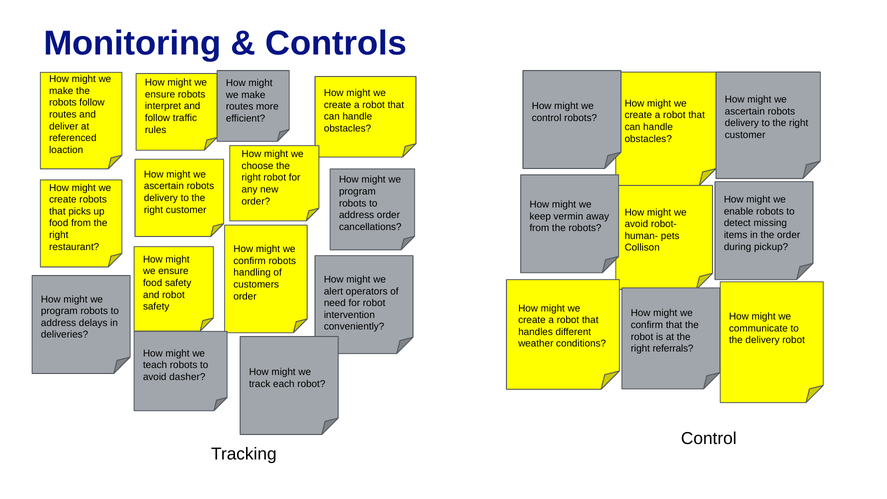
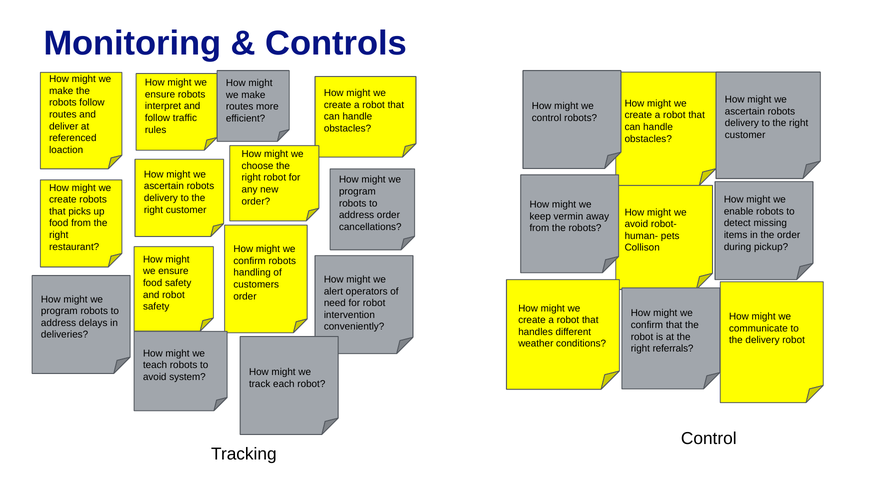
dasher: dasher -> system
